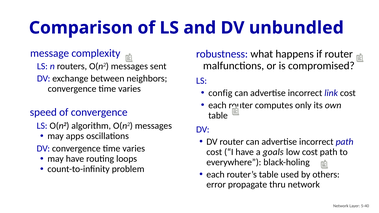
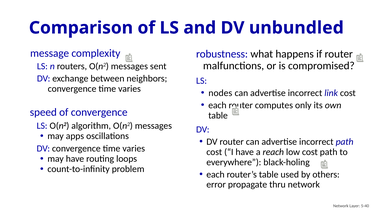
config: config -> nodes
goals: goals -> reach
